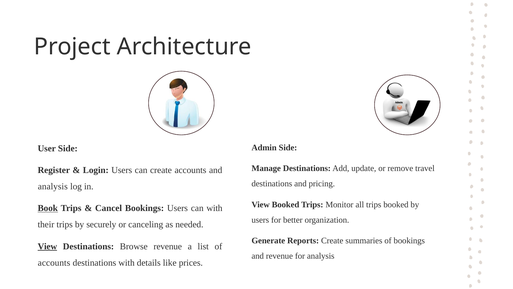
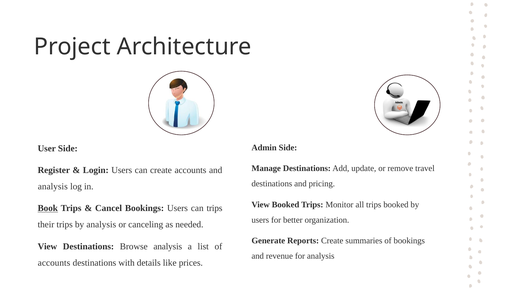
can with: with -> trips
by securely: securely -> analysis
View at (47, 246) underline: present -> none
Browse revenue: revenue -> analysis
